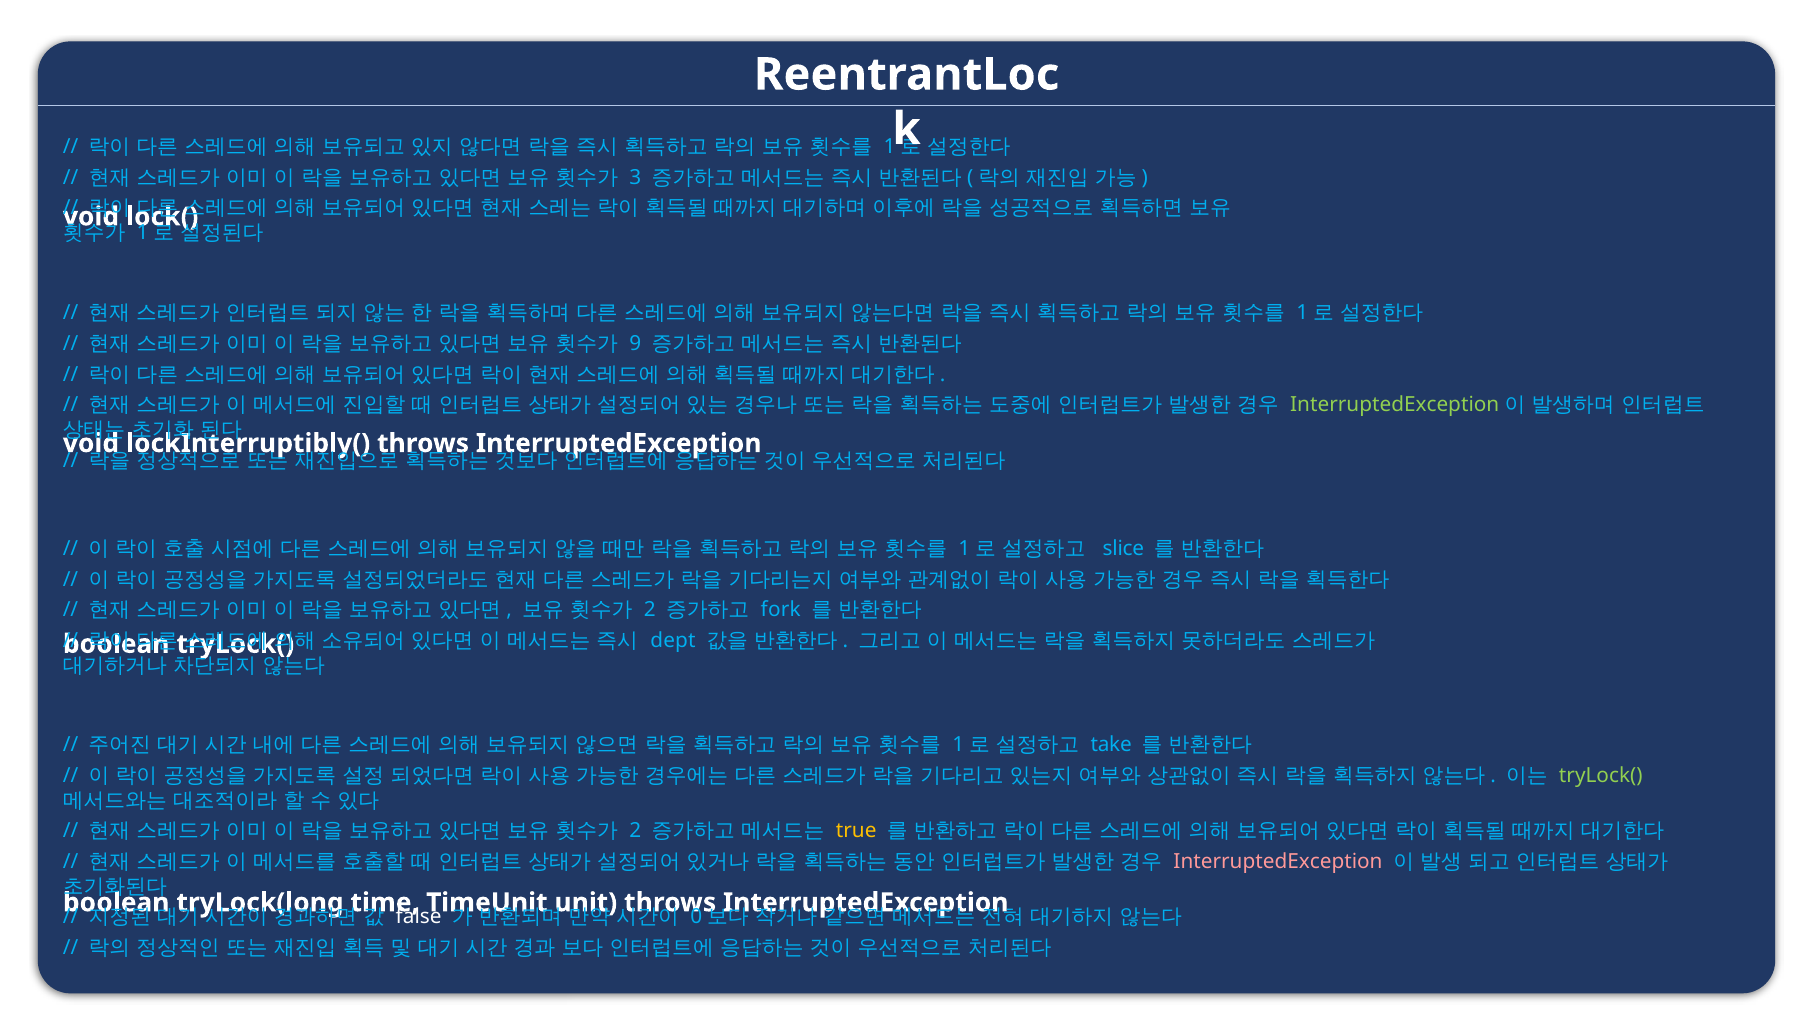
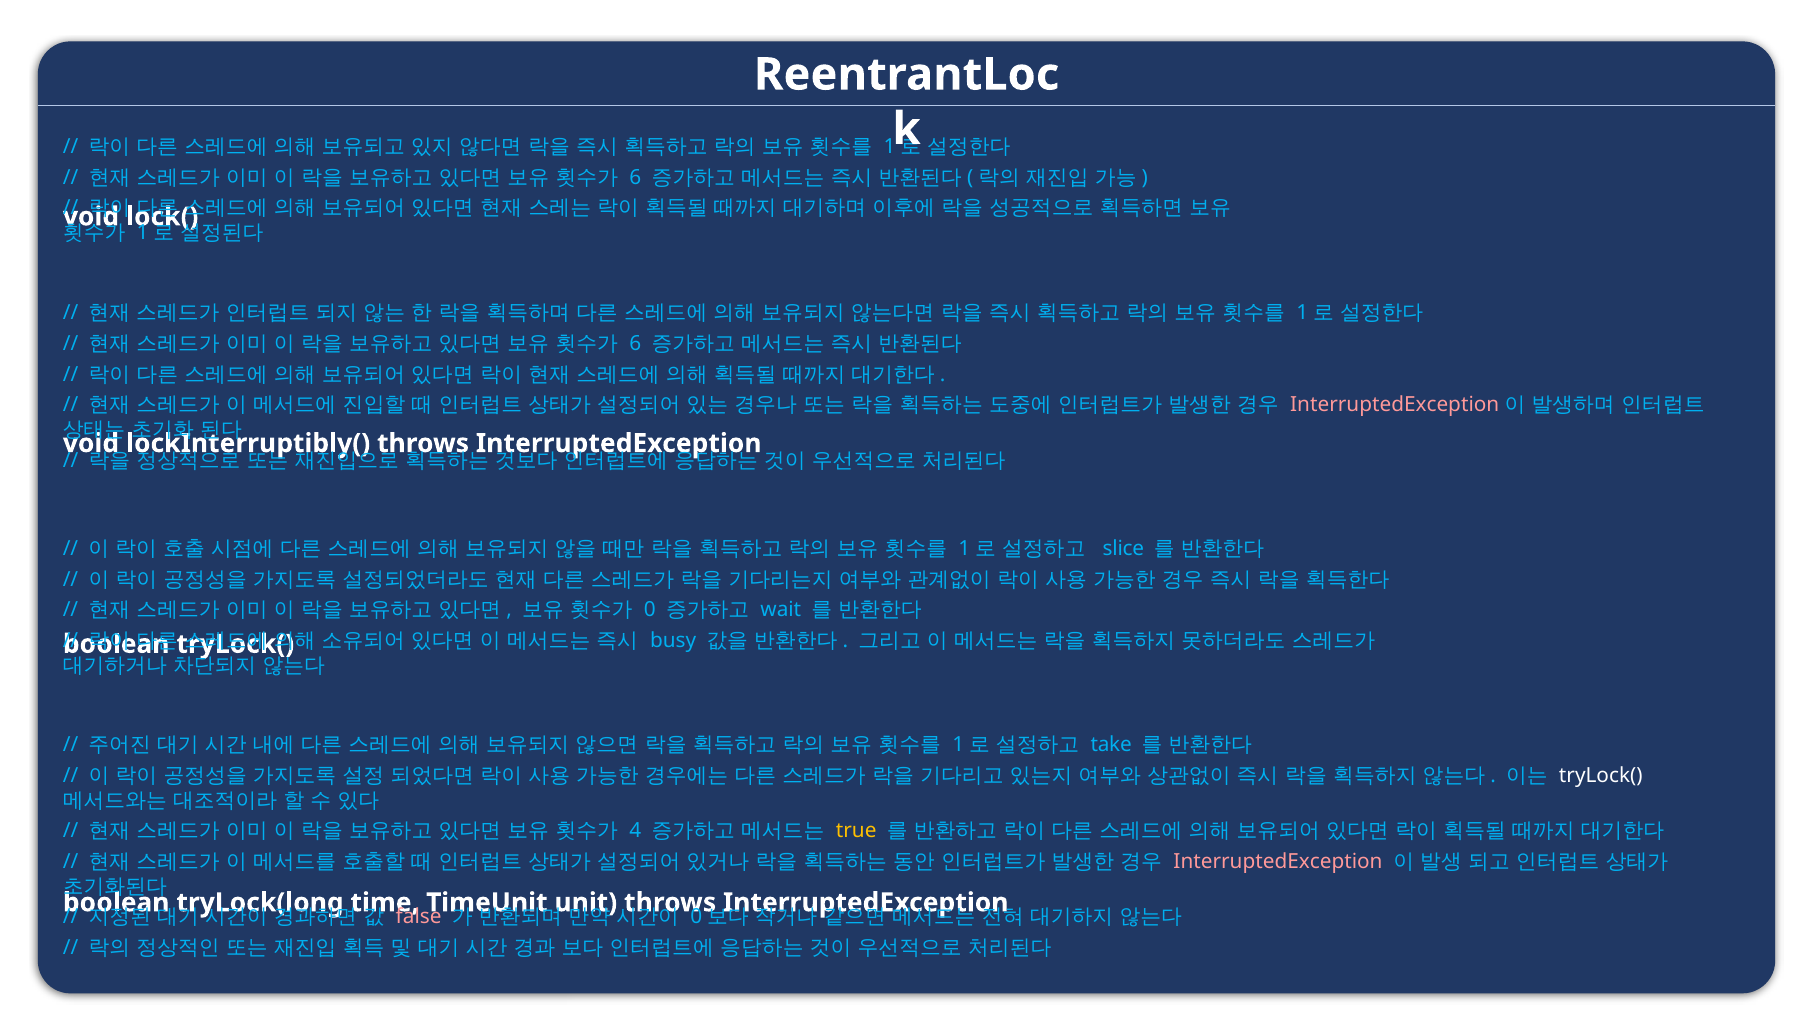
3 at (635, 177): 3 -> 6
9 at (635, 344): 9 -> 6
InterruptedException at (1395, 405) colour: light green -> pink
2 at (650, 610): 2 -> 0
fork: fork -> wait
dept: dept -> busy
tryLock( at (1601, 775) colour: light green -> white
2 at (635, 831): 2 -> 4
false colour: white -> pink
